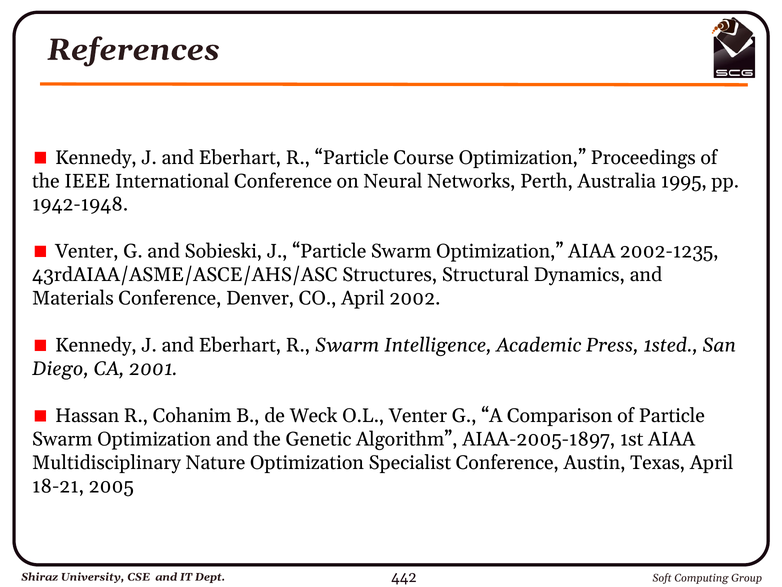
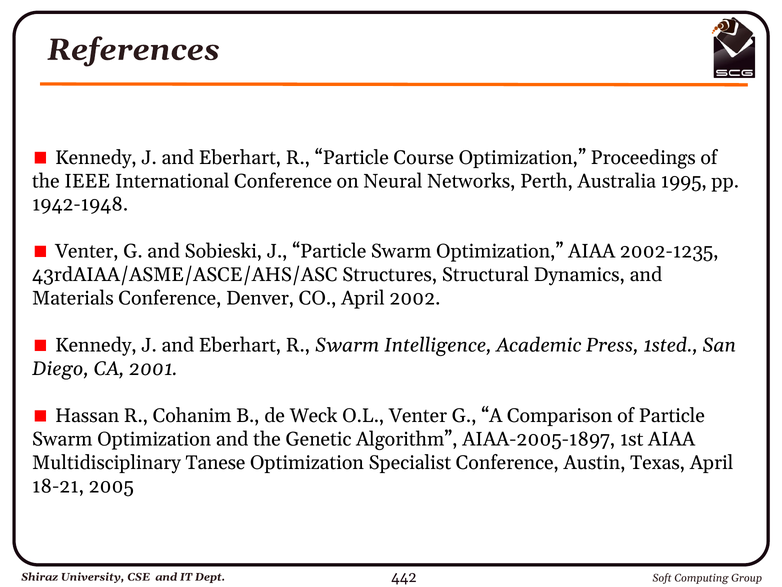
Nature: Nature -> Tanese
